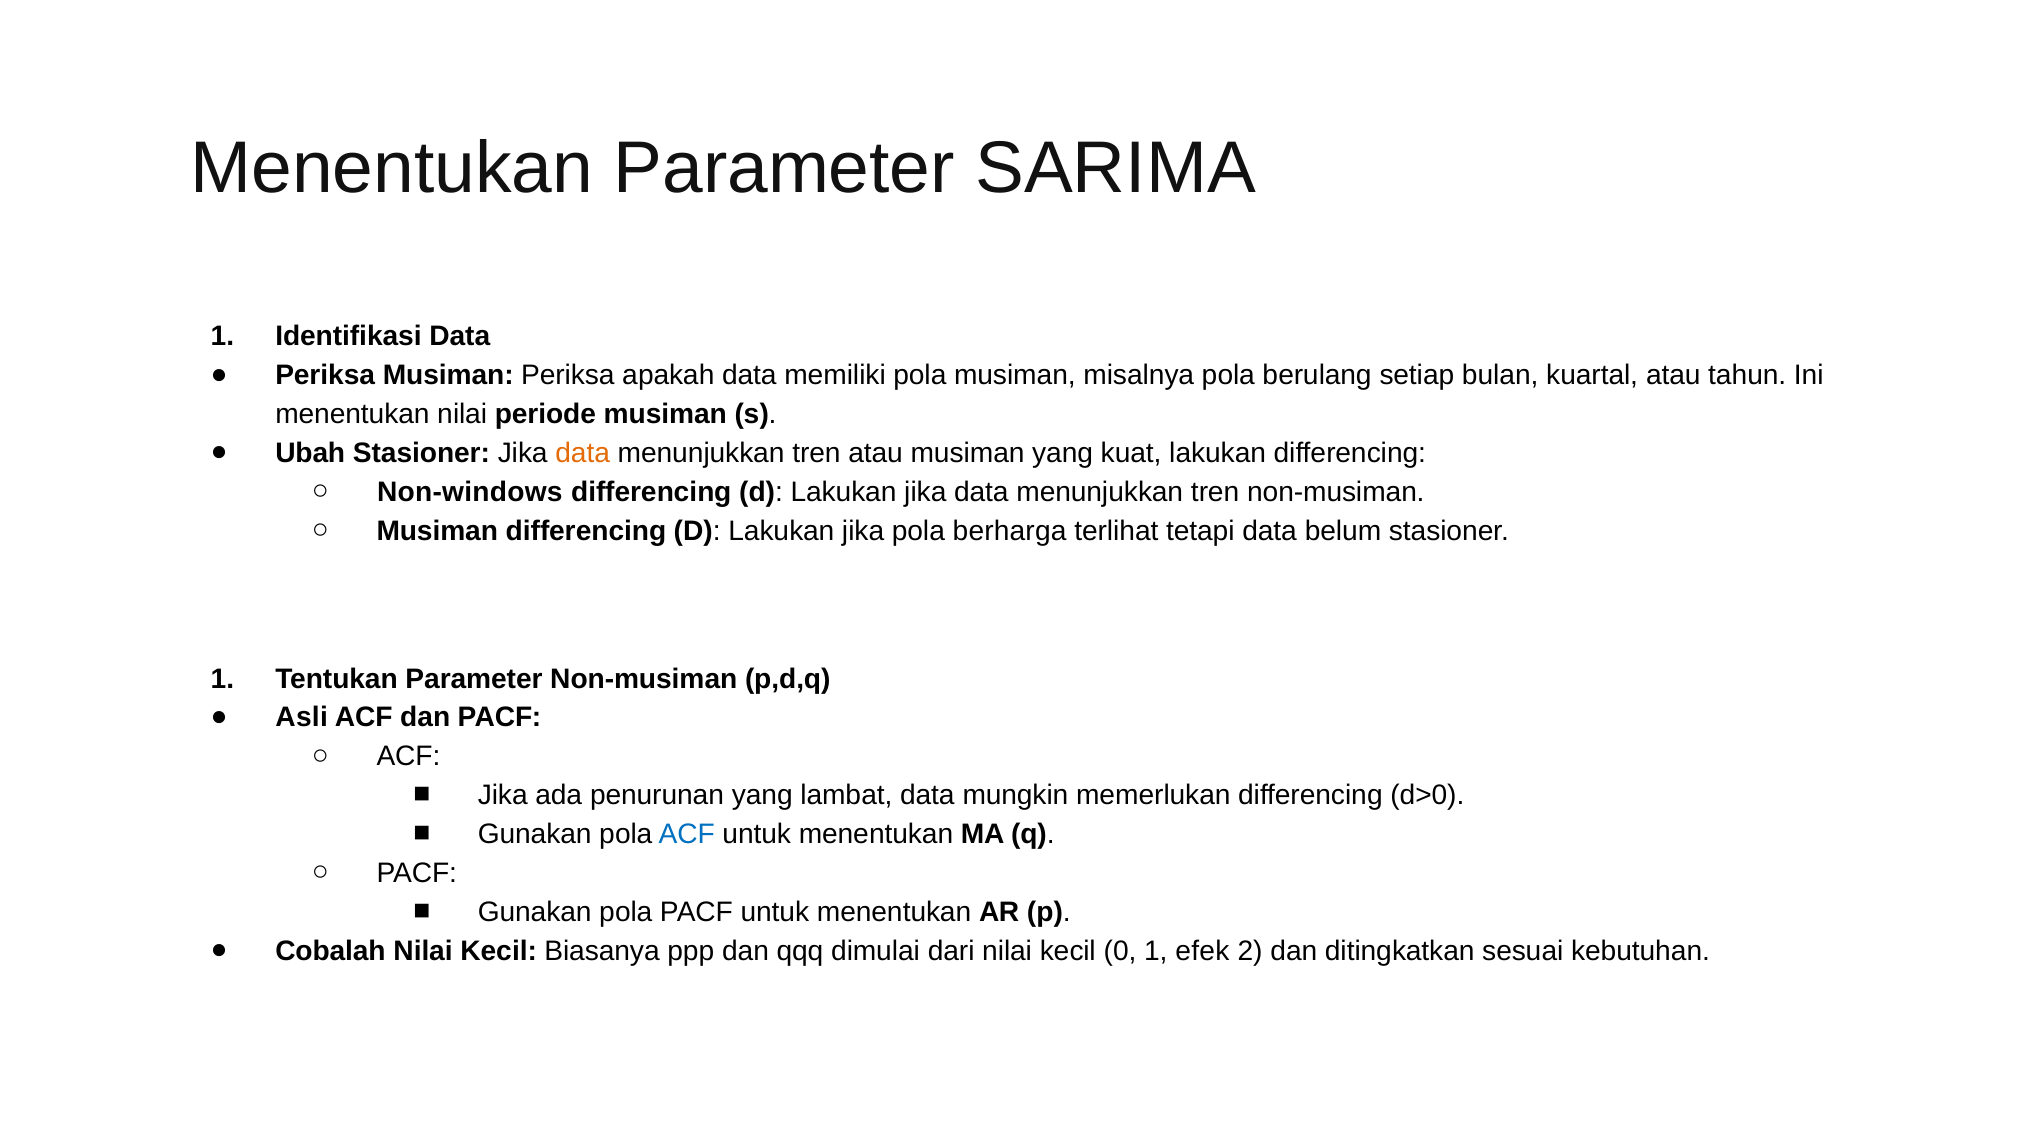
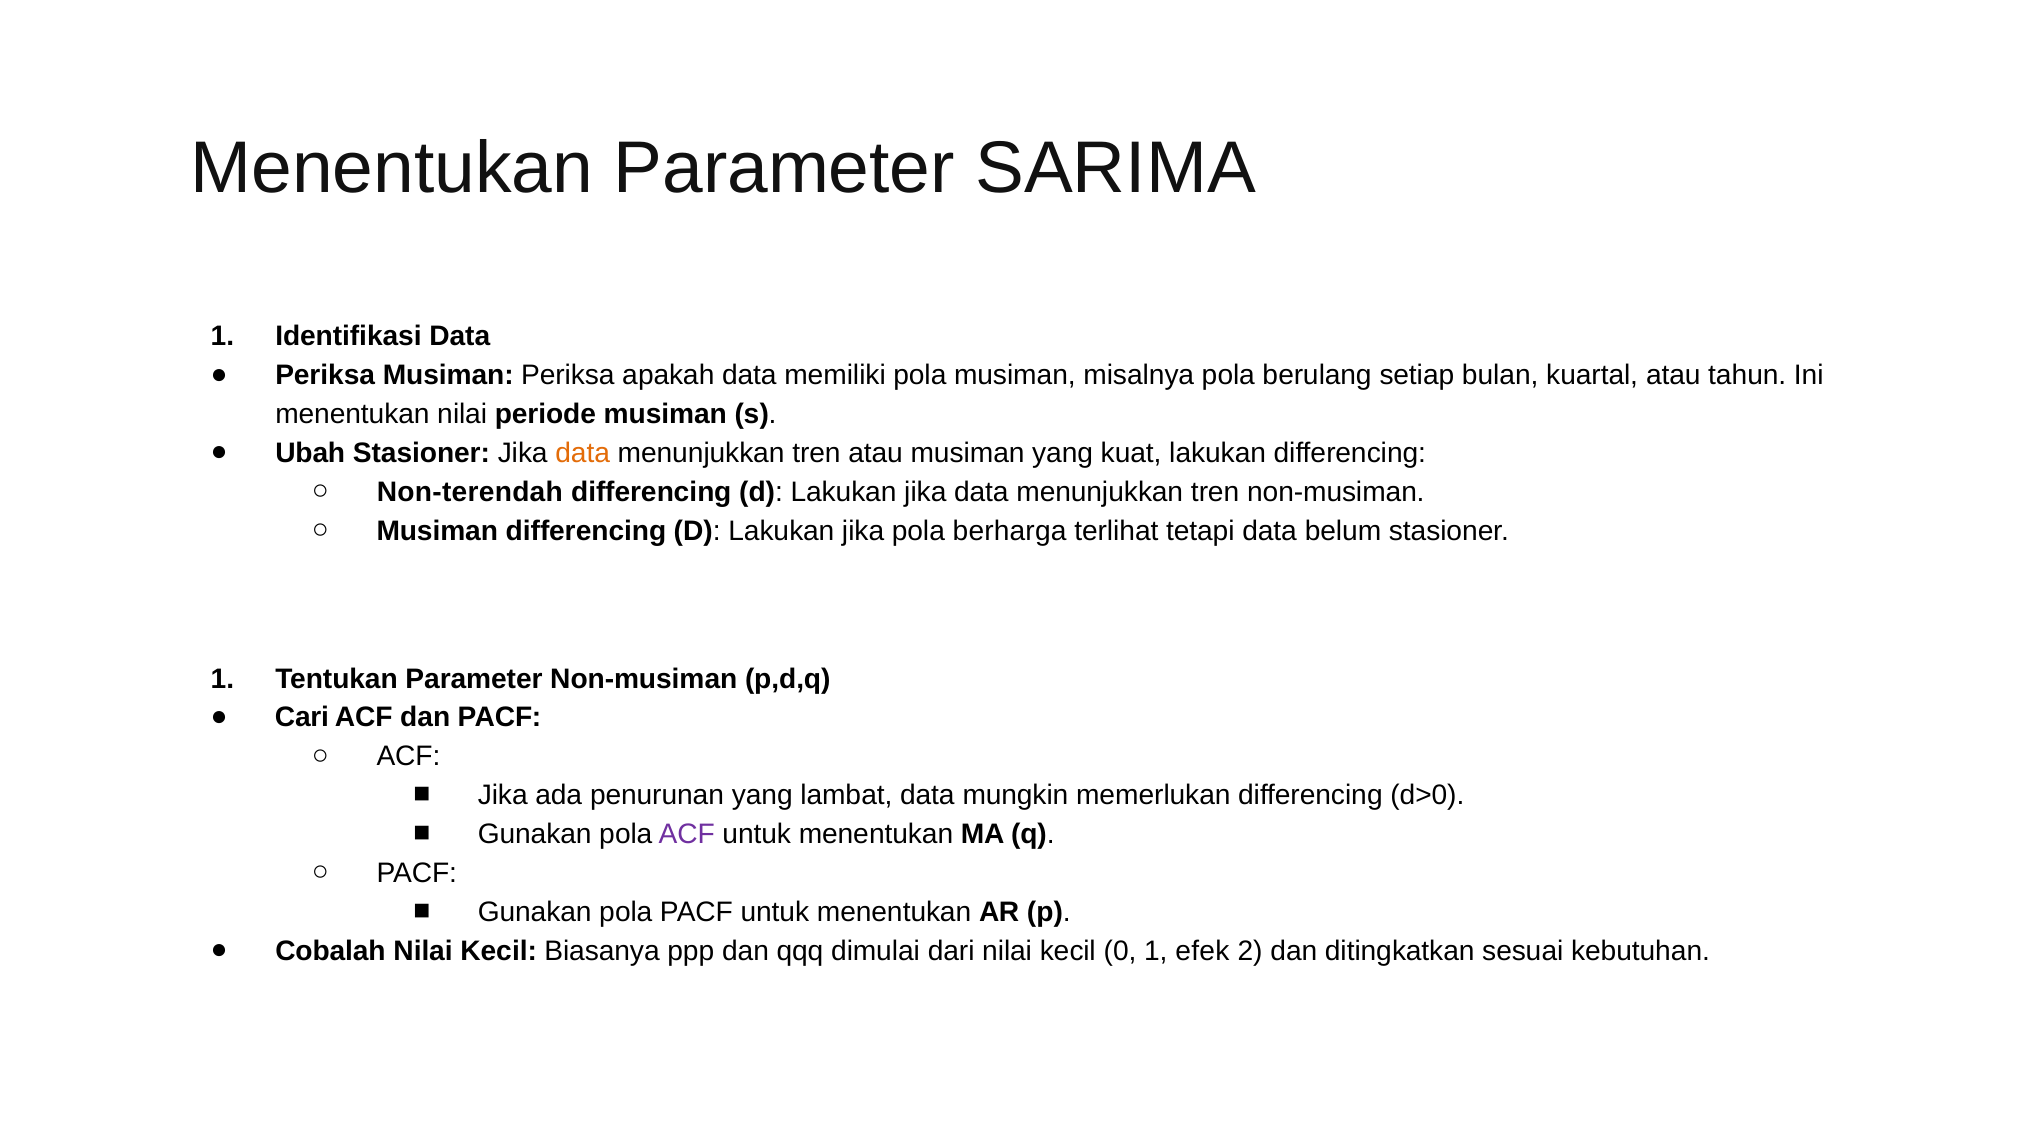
Non-windows: Non-windows -> Non-terendah
Asli: Asli -> Cari
ACF at (687, 834) colour: blue -> purple
